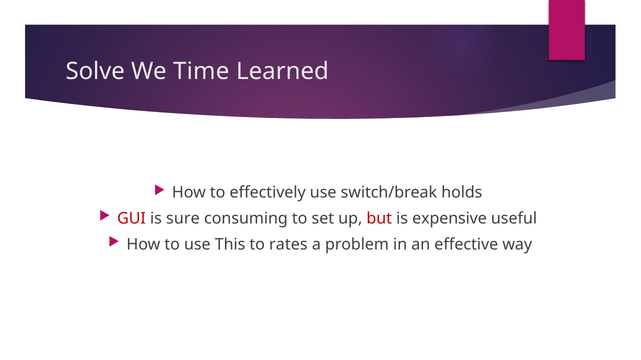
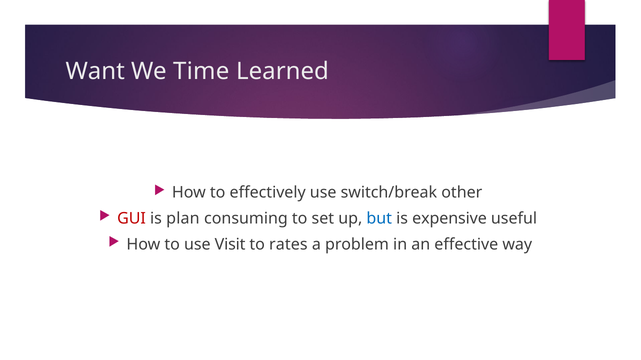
Solve: Solve -> Want
holds: holds -> other
sure: sure -> plan
but colour: red -> blue
This: This -> Visit
